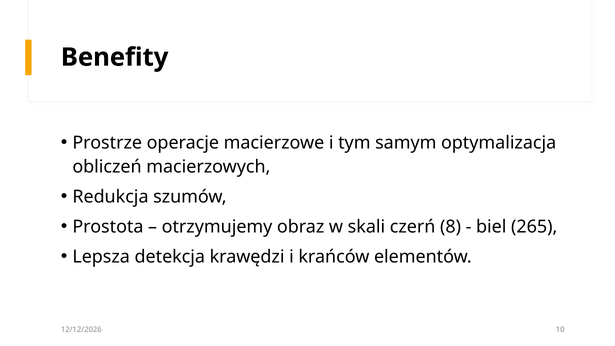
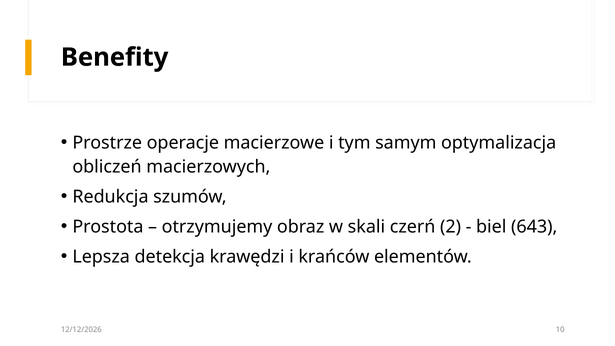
8: 8 -> 2
265: 265 -> 643
